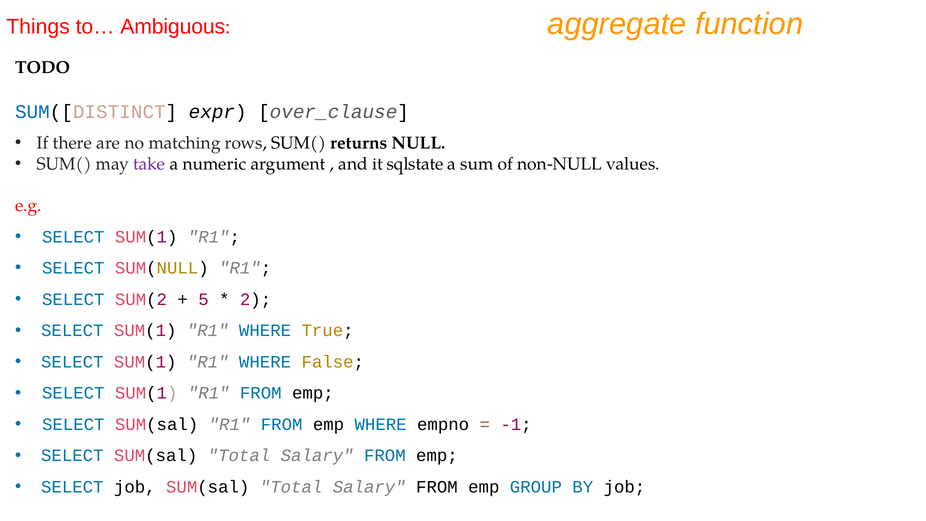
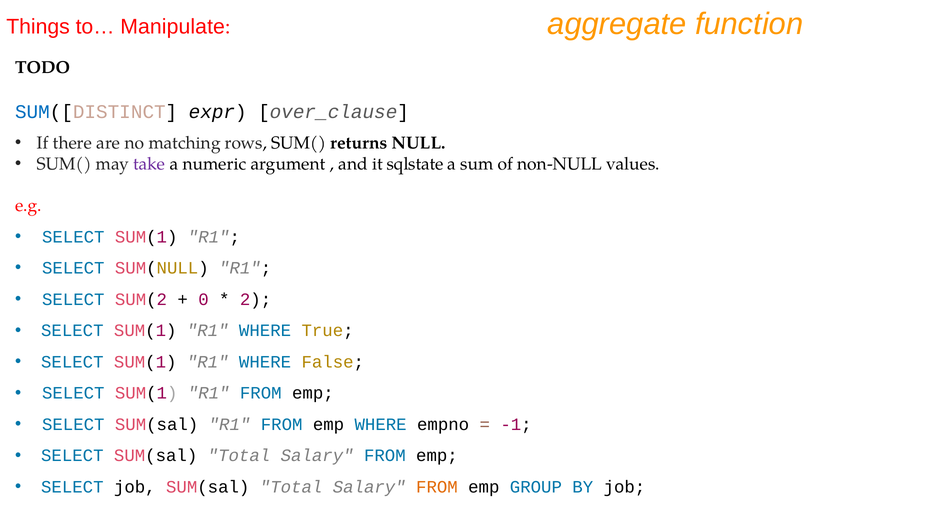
Ambiguous: Ambiguous -> Manipulate
5: 5 -> 0
FROM at (437, 487) colour: black -> orange
